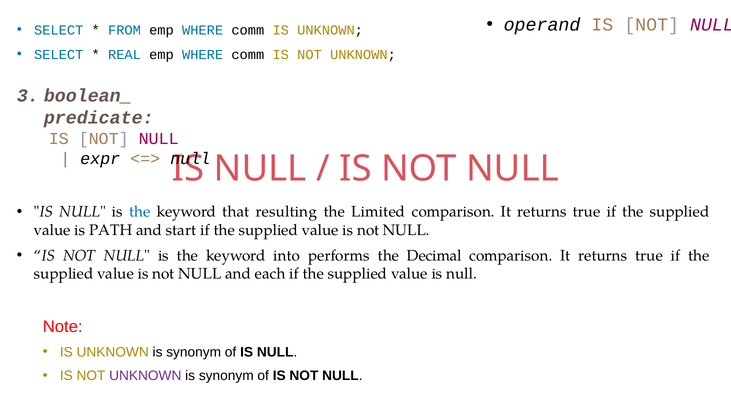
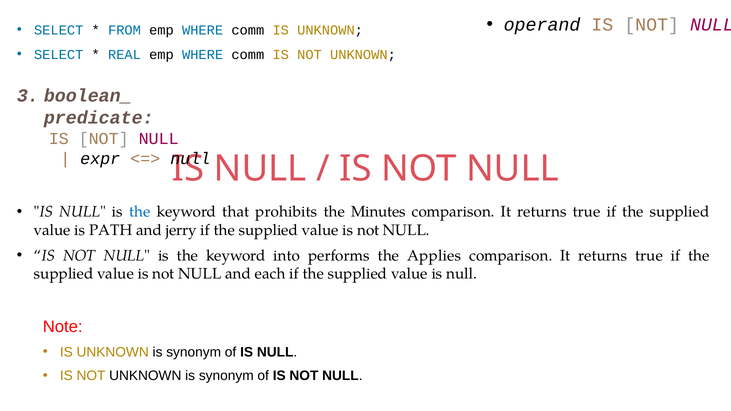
resulting: resulting -> prohibits
Limited: Limited -> Minutes
start: start -> jerry
Decimal: Decimal -> Applies
UNKNOWN at (145, 376) colour: purple -> black
